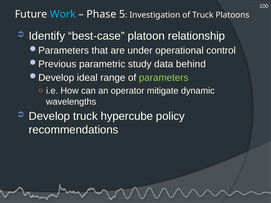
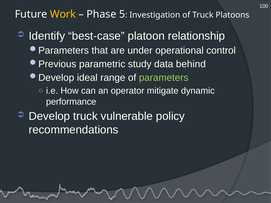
Work colour: light blue -> yellow
wavelengths: wavelengths -> performance
hypercube: hypercube -> vulnerable
